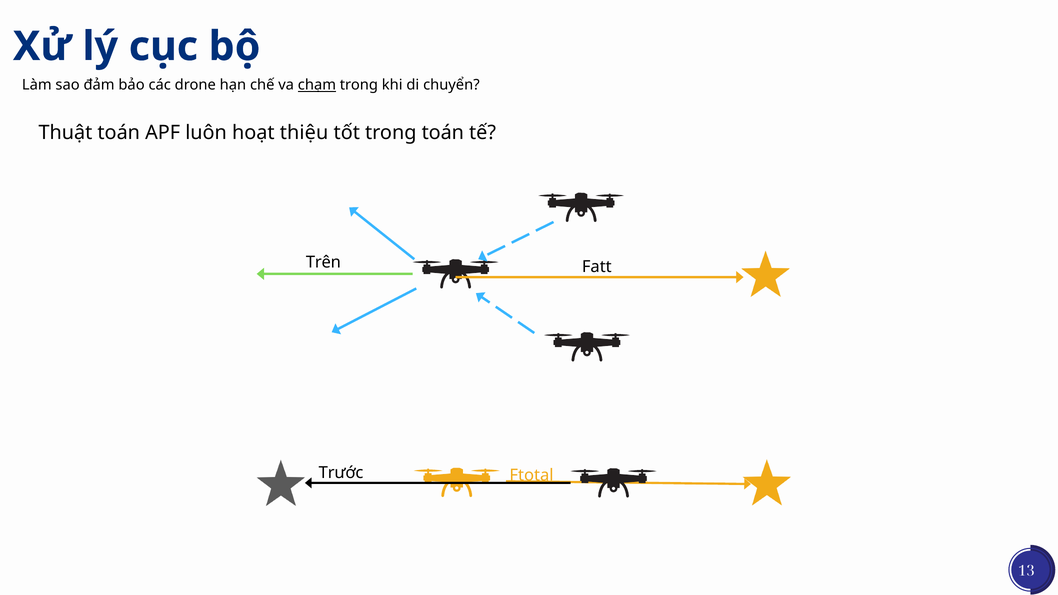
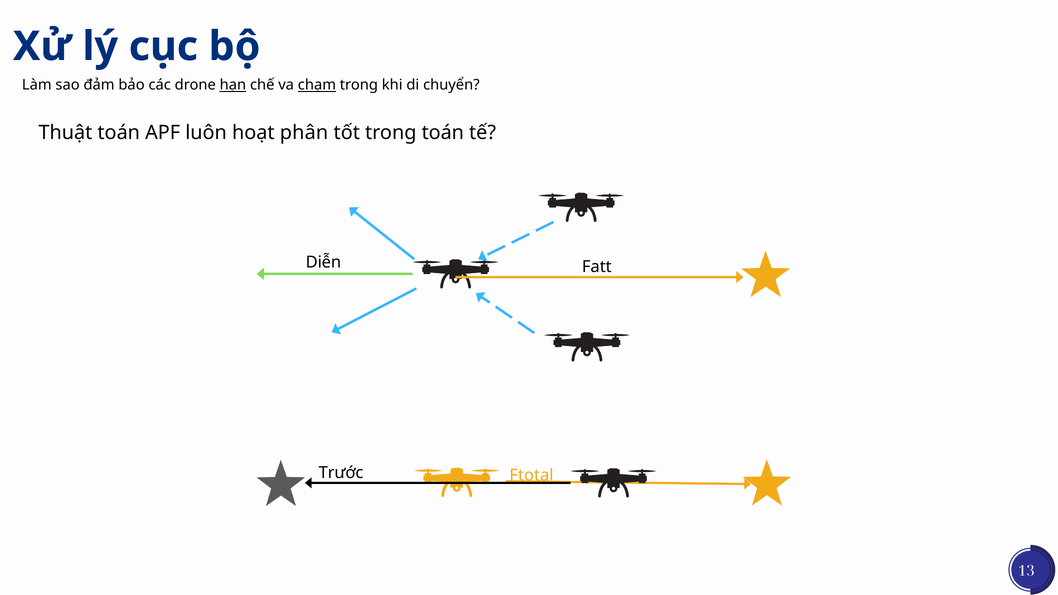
hạn underline: none -> present
thiệu: thiệu -> phân
Trên: Trên -> Diễn
